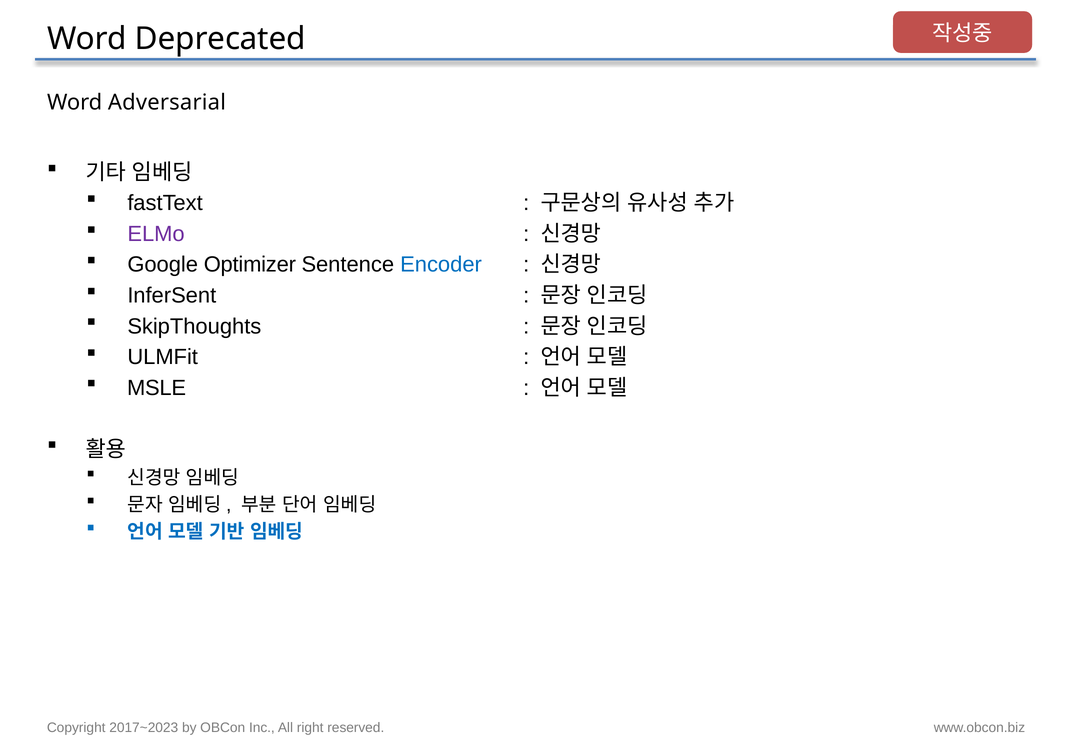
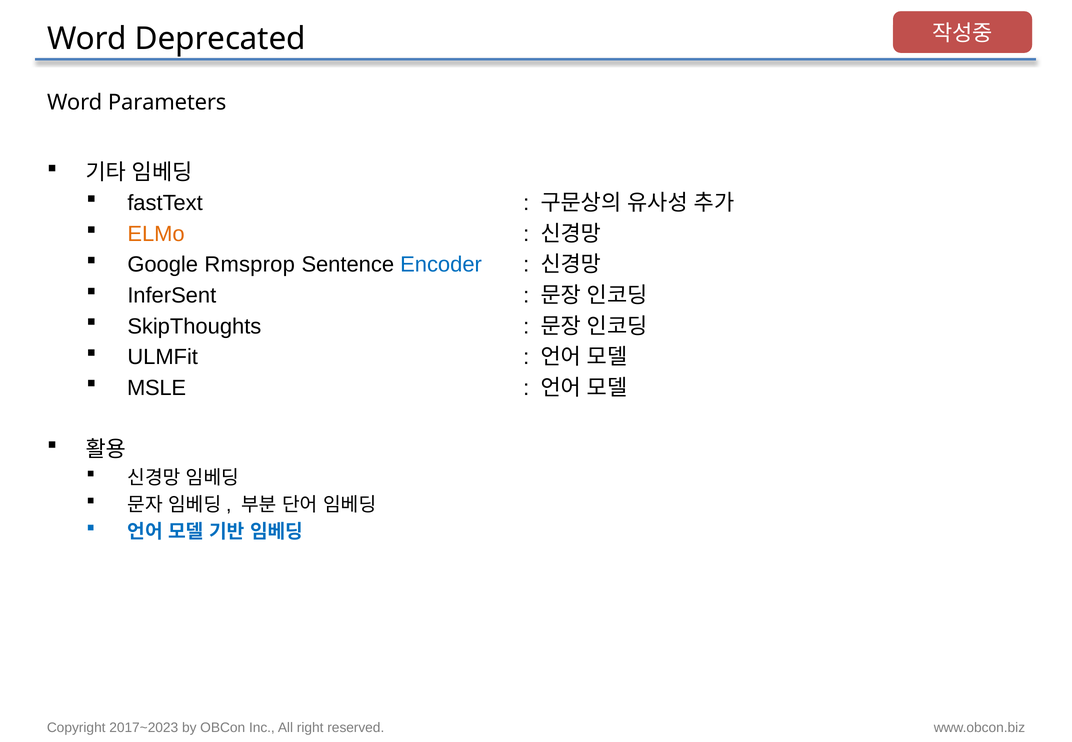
Adversarial: Adversarial -> Parameters
ELMo colour: purple -> orange
Optimizer: Optimizer -> Rmsprop
